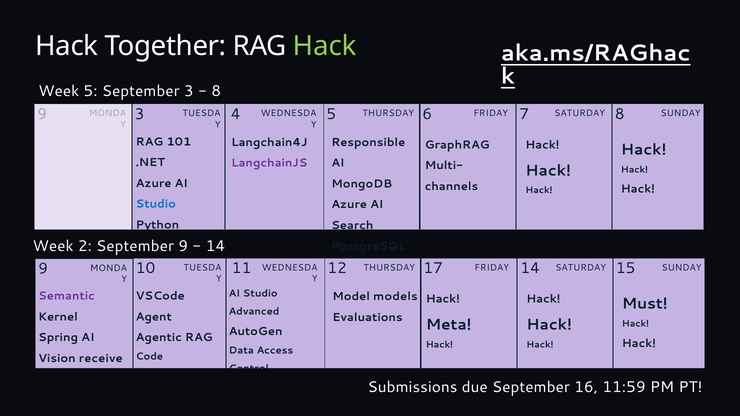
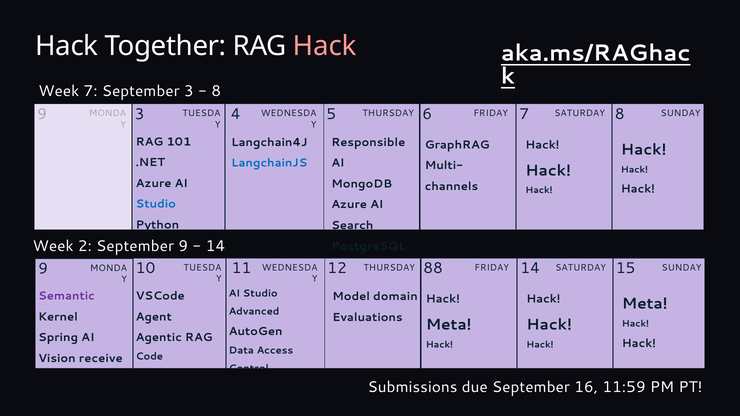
Hack at (325, 46) colour: light green -> pink
Week 5: 5 -> 7
LangchainJS colour: purple -> blue
17: 17 -> 88
models: models -> domain
Must at (645, 304): Must -> Meta
